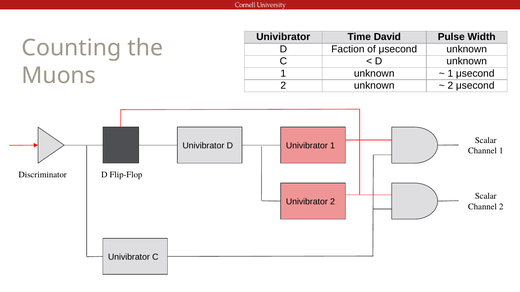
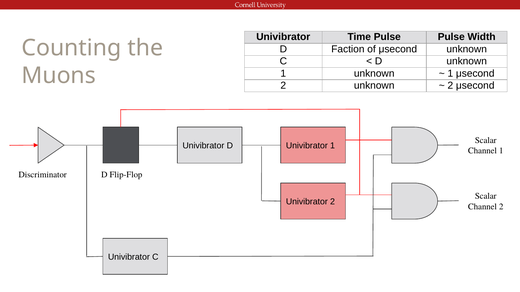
Time David: David -> Pulse
